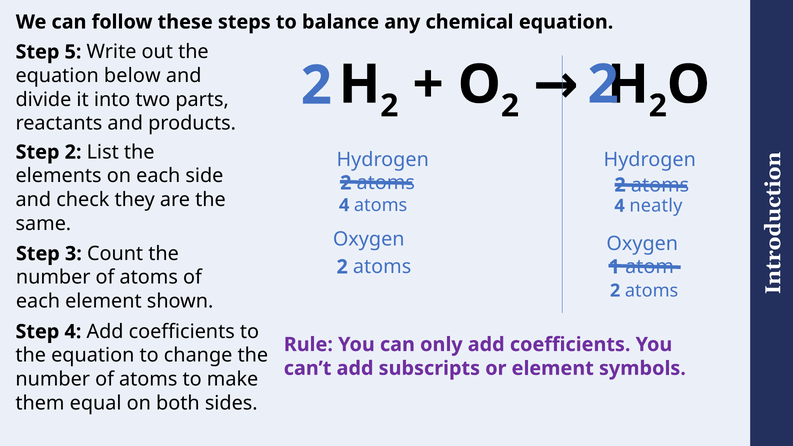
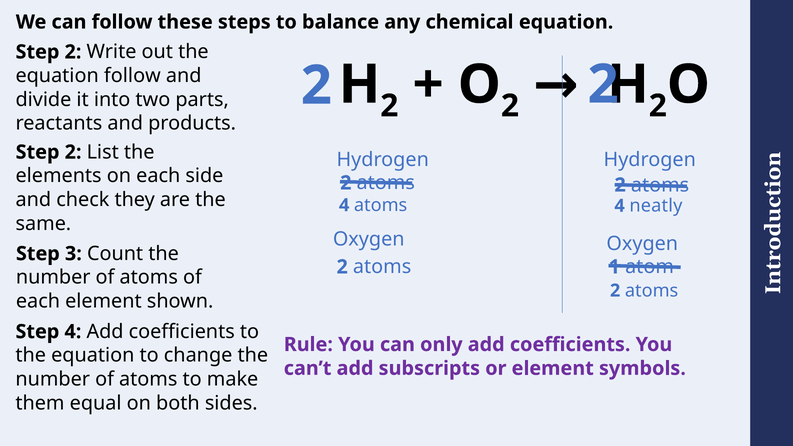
5 at (73, 52): 5 -> 2
equation below: below -> follow
